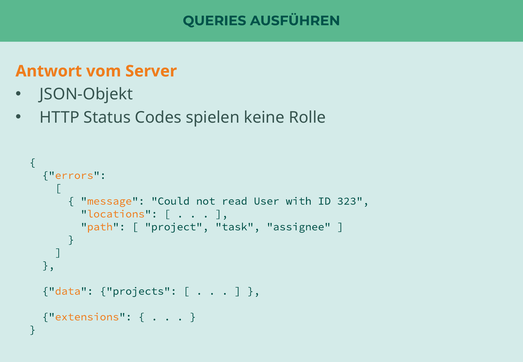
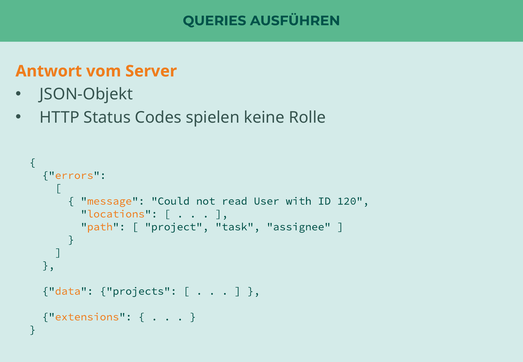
323: 323 -> 120
